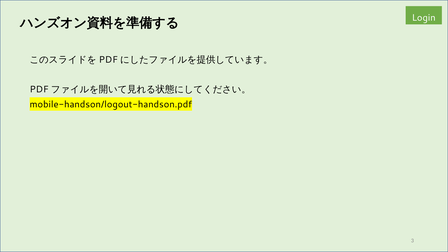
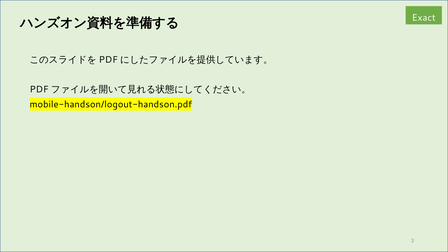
Login: Login -> Exact
